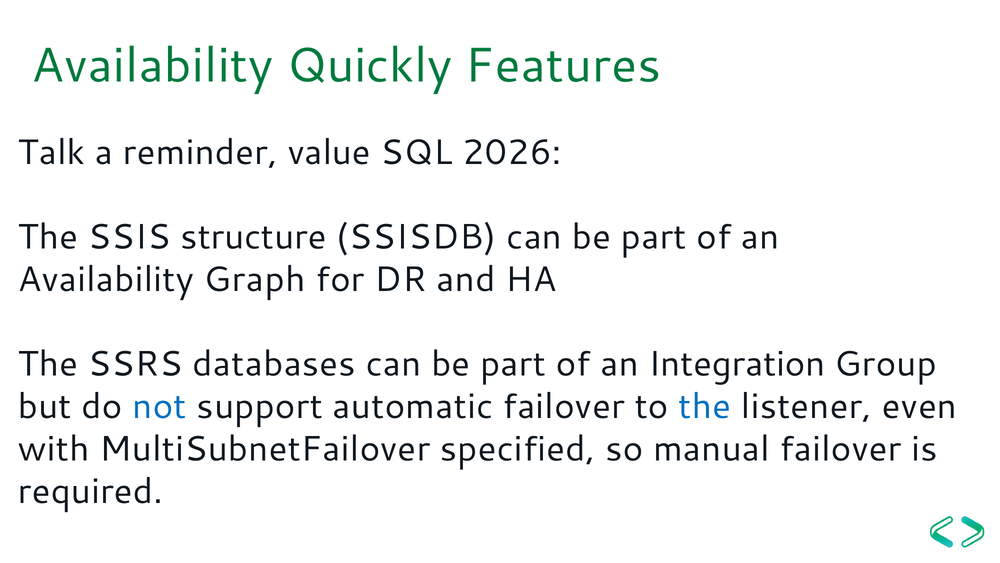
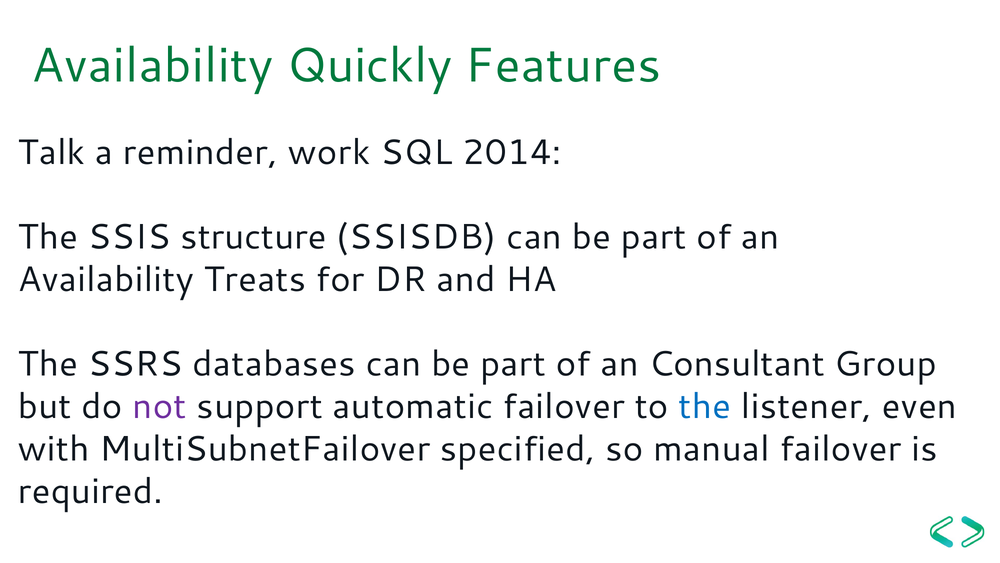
value: value -> work
2026: 2026 -> 2014
Graph: Graph -> Treats
Integration: Integration -> Consultant
not colour: blue -> purple
